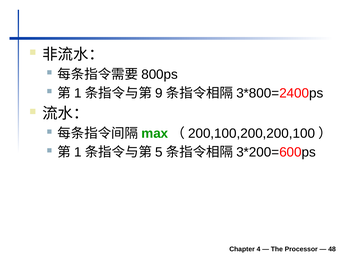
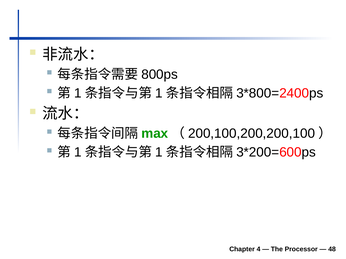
9 at (159, 93): 9 -> 1
5 at (159, 153): 5 -> 1
